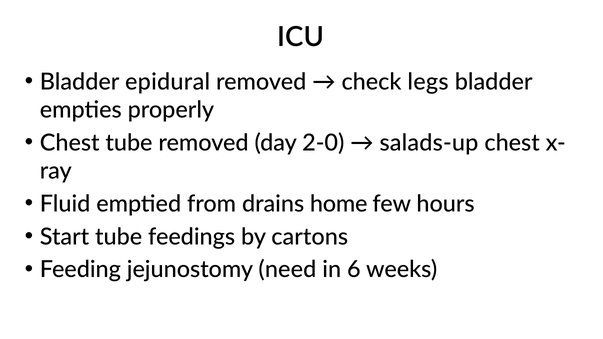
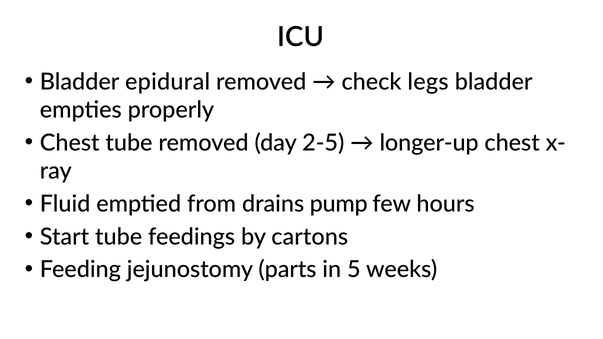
2-0: 2-0 -> 2-5
salads-up: salads-up -> longer-up
home: home -> pump
need: need -> parts
6: 6 -> 5
